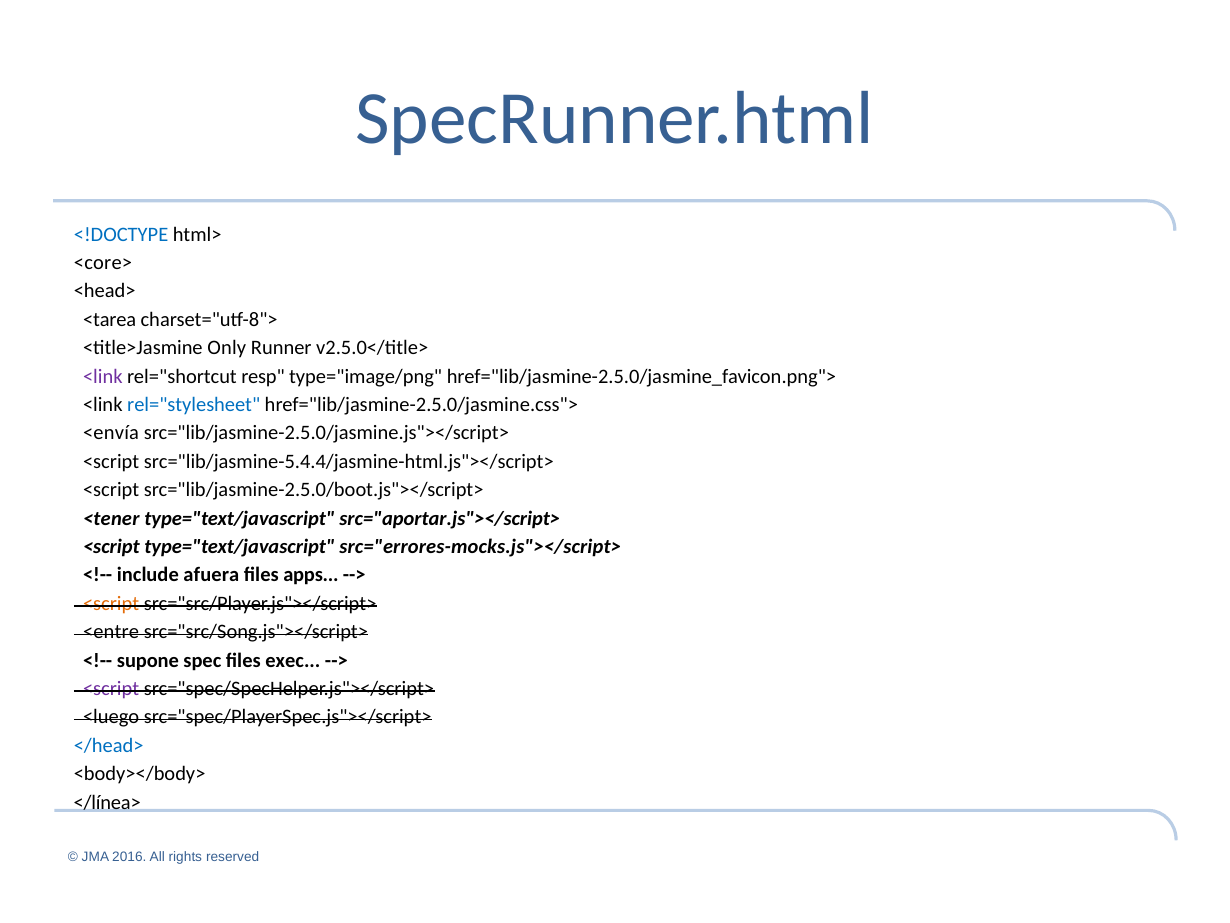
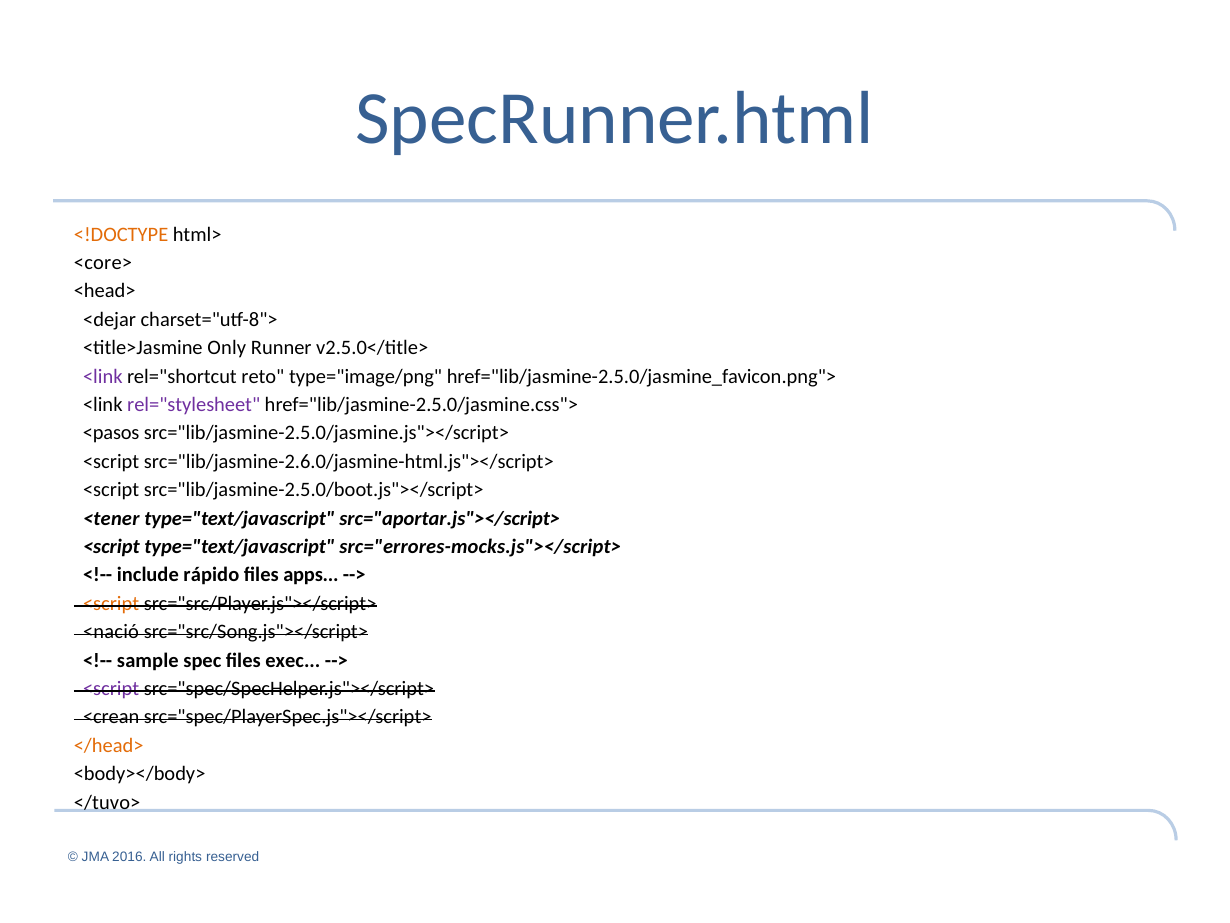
<!DOCTYPE colour: blue -> orange
<tarea: <tarea -> <dejar
resp: resp -> reto
rel="stylesheet colour: blue -> purple
<envía: <envía -> <pasos
src="lib/jasmine-5.4.4/jasmine-html.js"></script>: src="lib/jasmine-5.4.4/jasmine-html.js"></script> -> src="lib/jasmine-2.6.0/jasmine-html.js"></script>
afuera: afuera -> rápido
<entre: <entre -> <nació
supone: supone -> sample
<luego: <luego -> <crean
</head> colour: blue -> orange
</línea>: </línea> -> </tuvo>
